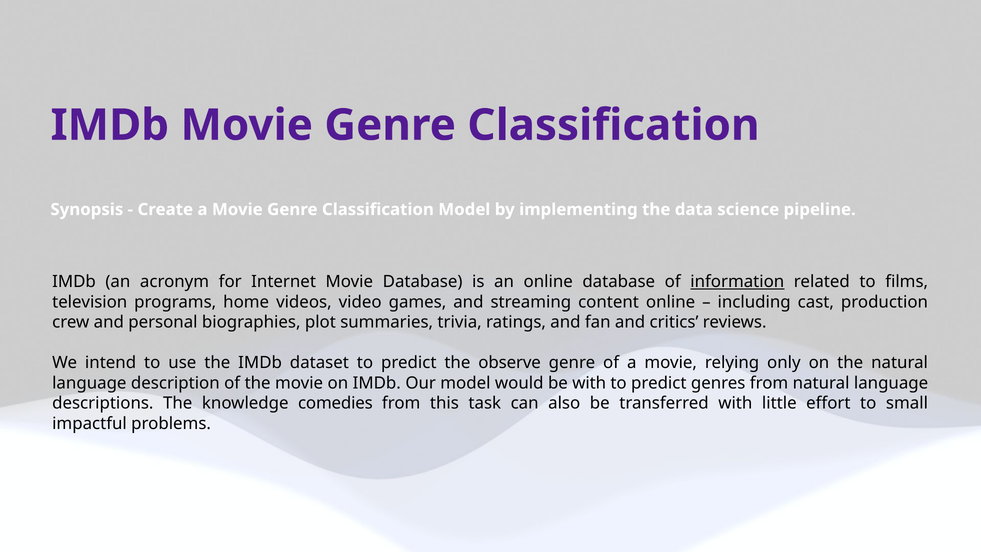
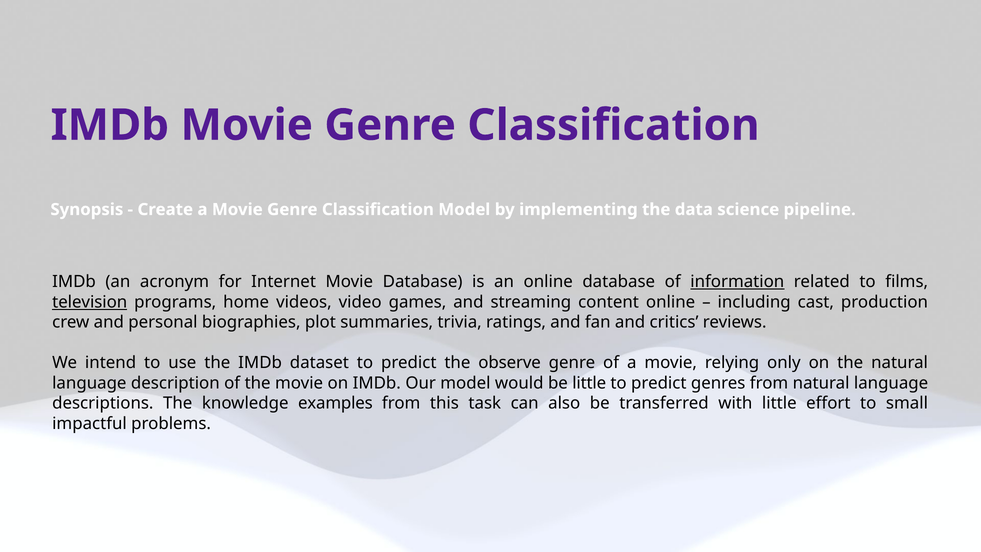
television underline: none -> present
be with: with -> little
comedies: comedies -> examples
